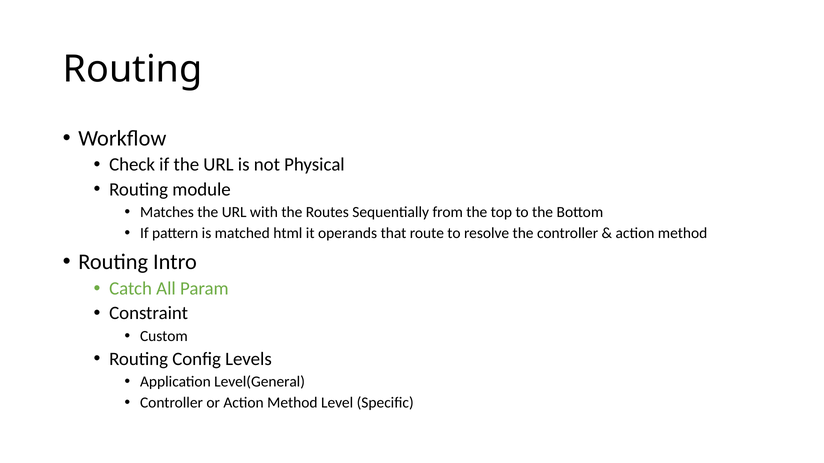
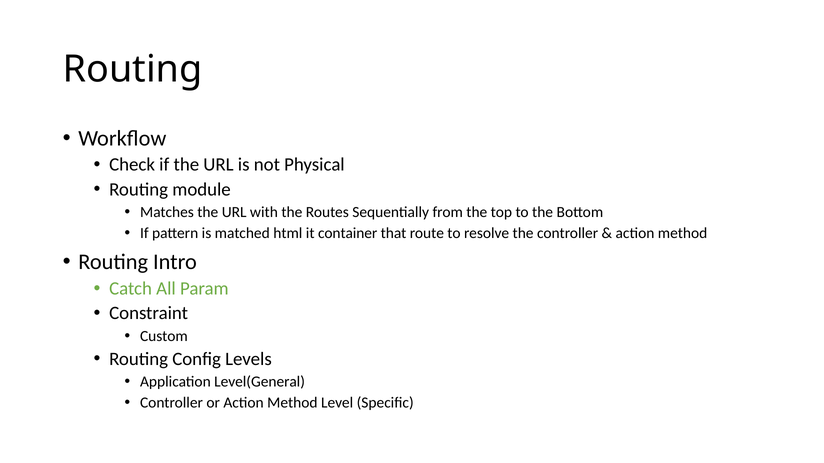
operands: operands -> container
